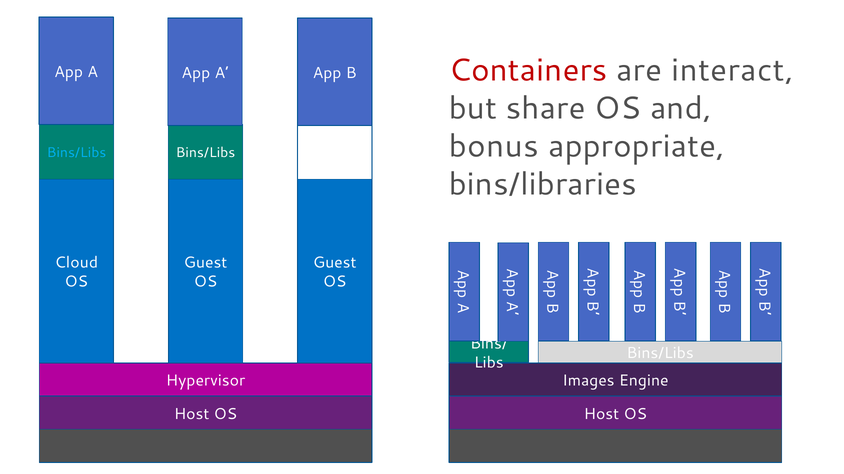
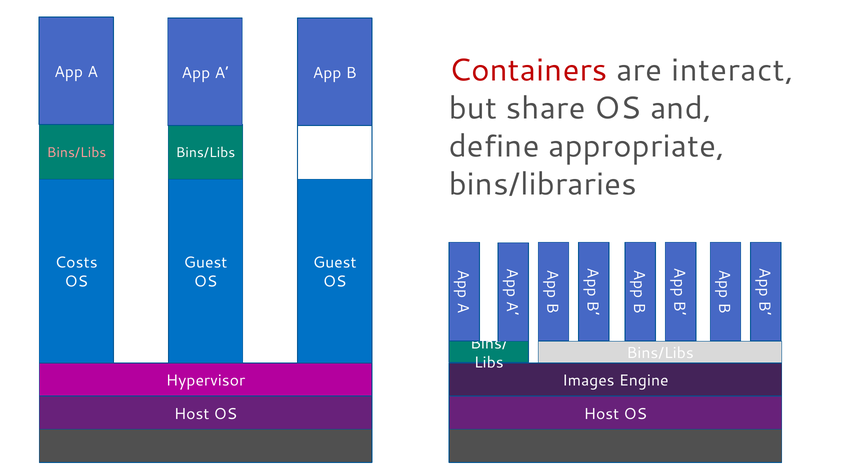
bonus: bonus -> define
Bins/Libs at (76, 153) colour: light blue -> pink
Cloud: Cloud -> Costs
